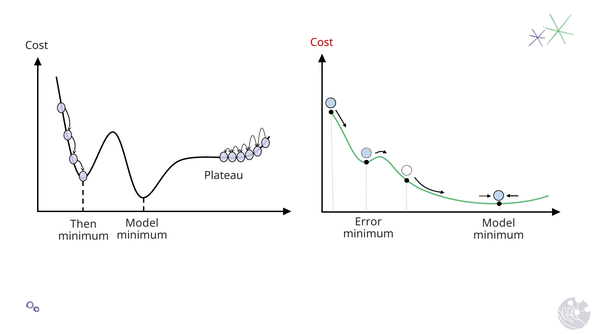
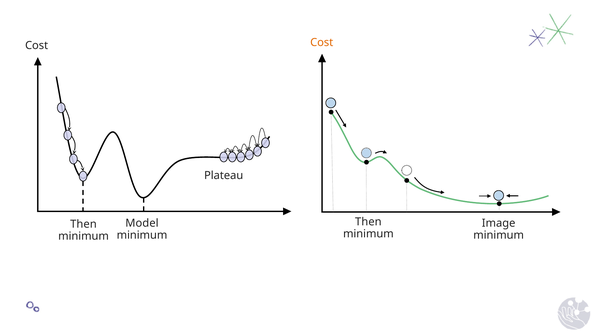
Cost at (322, 43) colour: red -> orange
Error at (368, 221): Error -> Then
Model at (499, 223): Model -> Image
